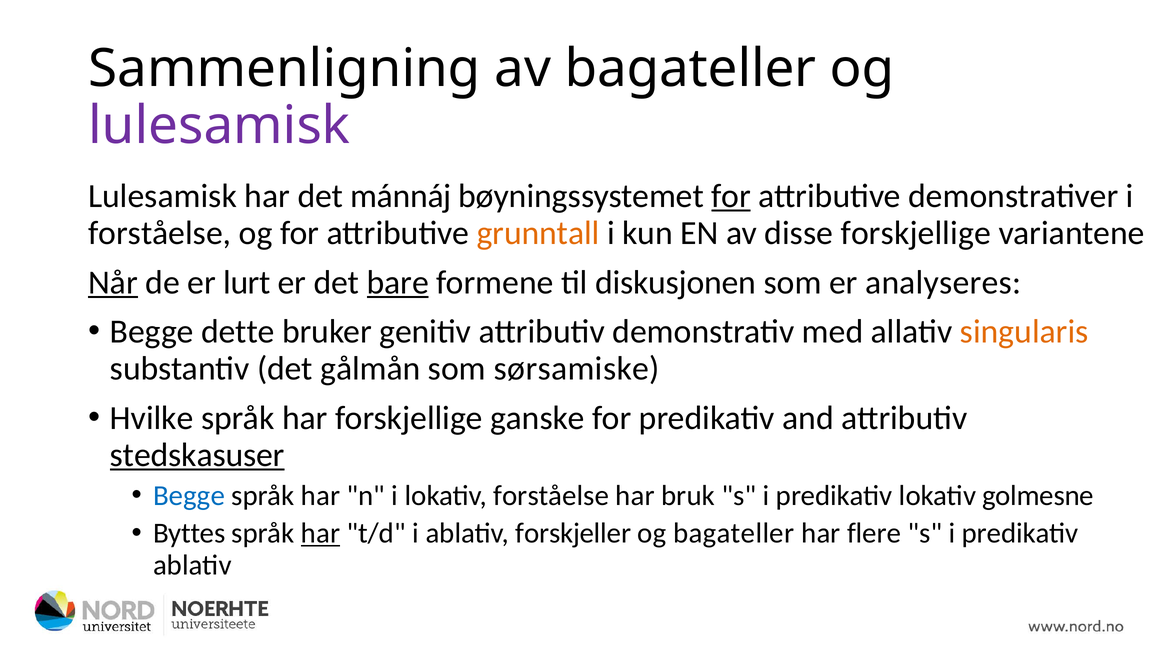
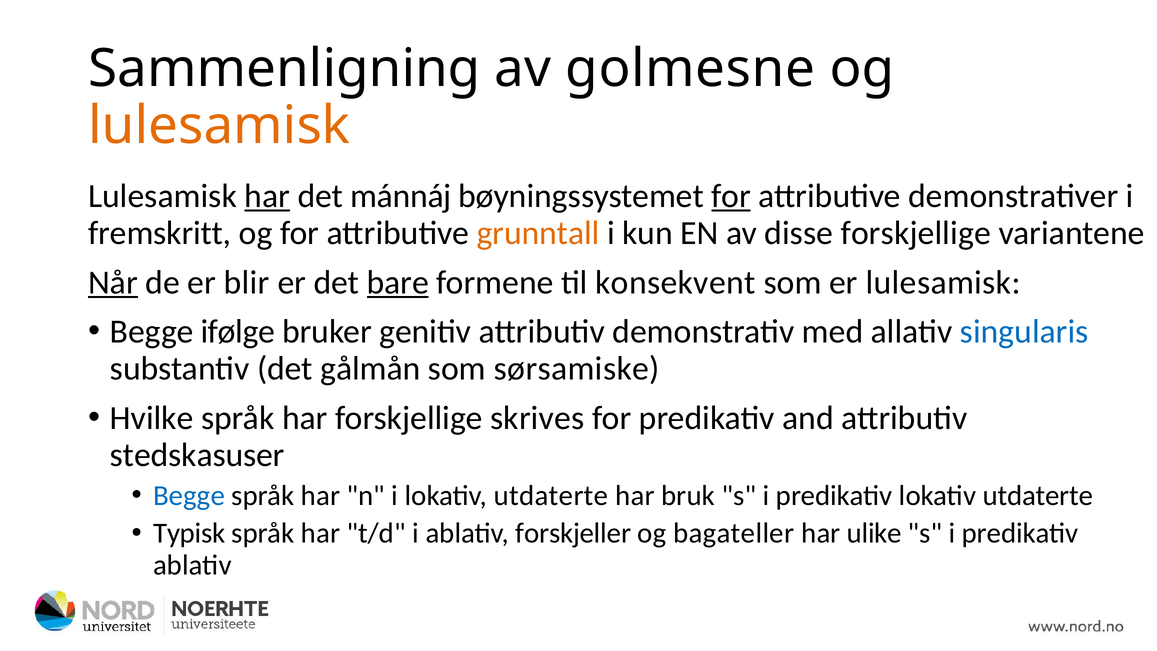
av bagateller: bagateller -> golmesne
lulesamisk at (219, 126) colour: purple -> orange
har at (267, 196) underline: none -> present
forståelse at (160, 233): forståelse -> fremskritt
lurt: lurt -> blir
diskusjonen: diskusjonen -> konsekvent
er analyseres: analyseres -> lulesamisk
dette: dette -> ifølge
singularis colour: orange -> blue
ganske: ganske -> skrives
stedskasuser underline: present -> none
i lokativ forståelse: forståelse -> utdaterte
predikativ lokativ golmesne: golmesne -> utdaterte
Byttes: Byttes -> Typisk
har at (321, 533) underline: present -> none
flere: flere -> ulike
